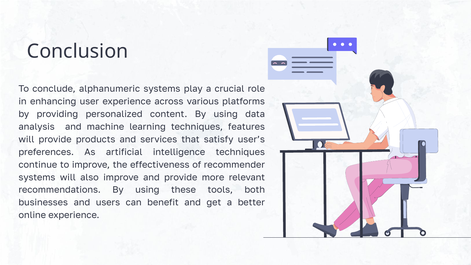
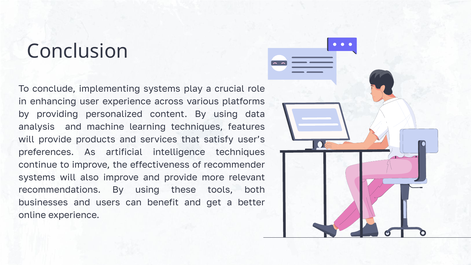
alphanumeric: alphanumeric -> implementing
